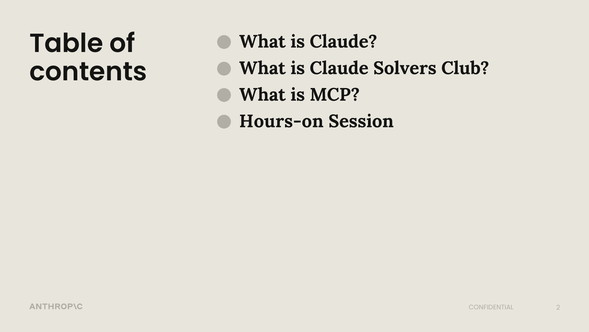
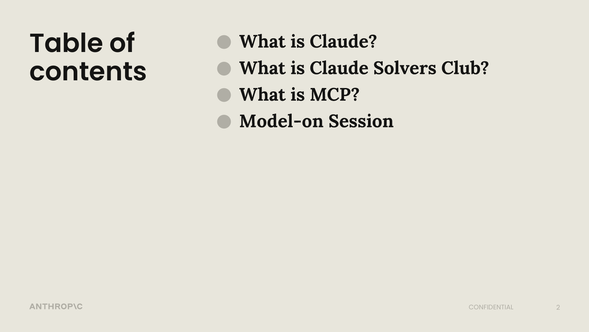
Hours-on: Hours-on -> Model-on
